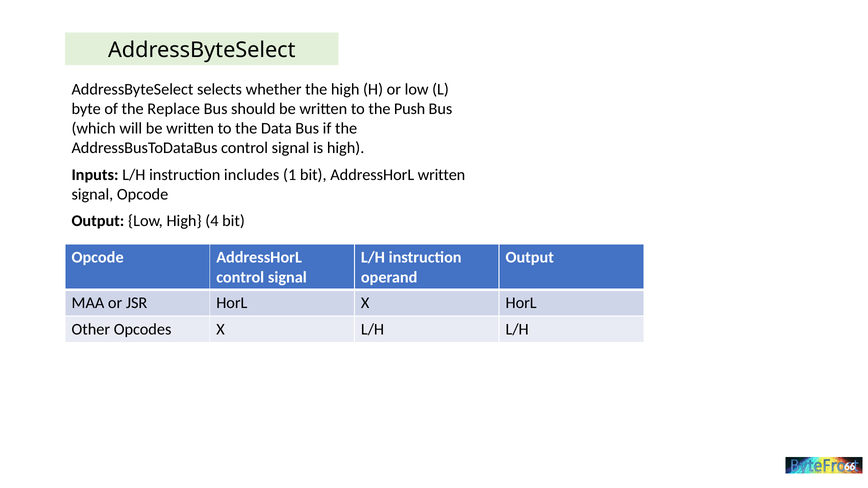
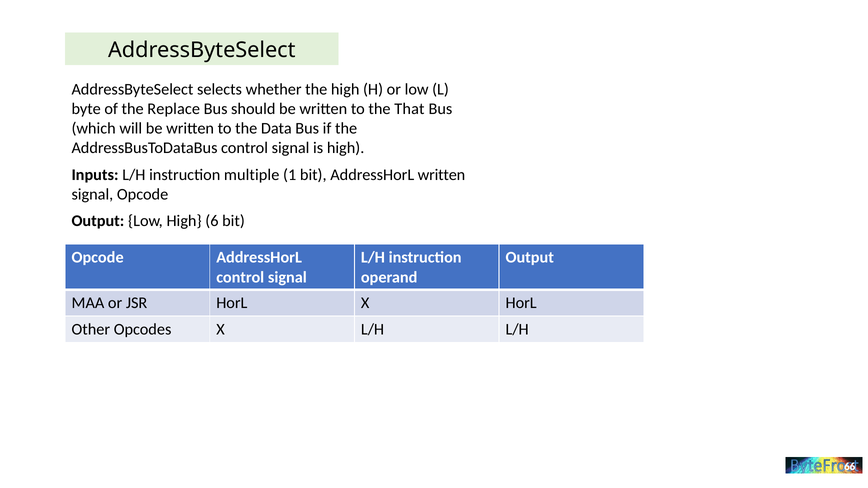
Push: Push -> That
includes: includes -> multiple
4: 4 -> 6
